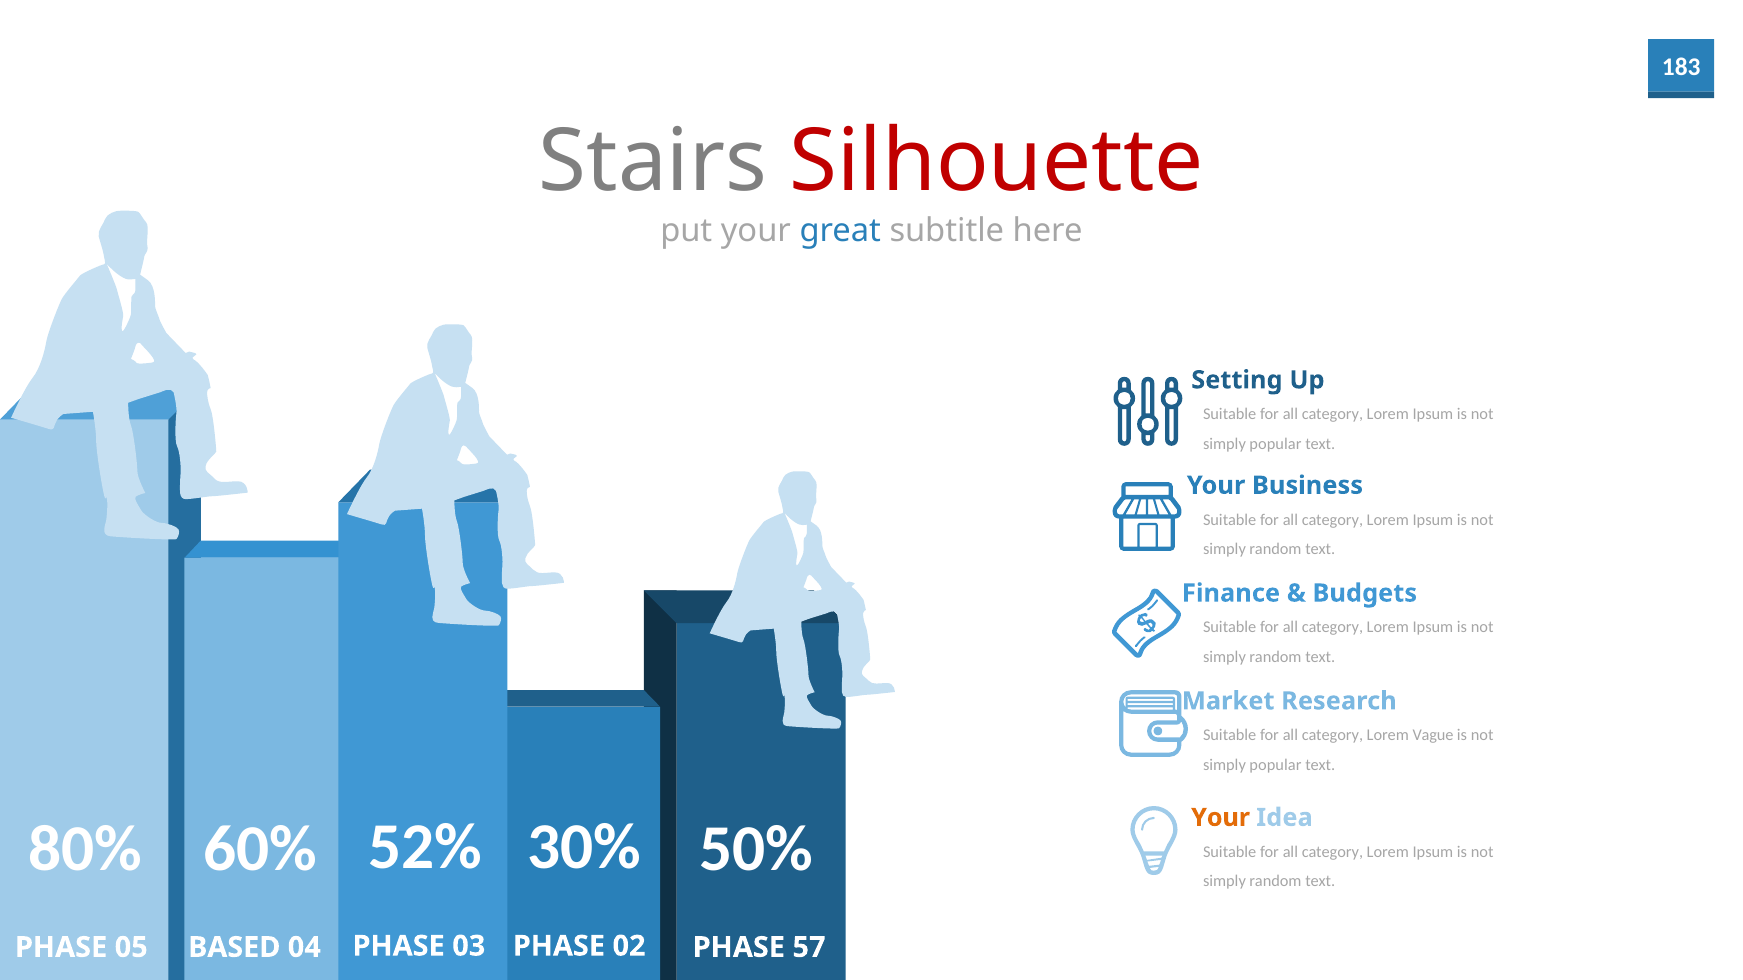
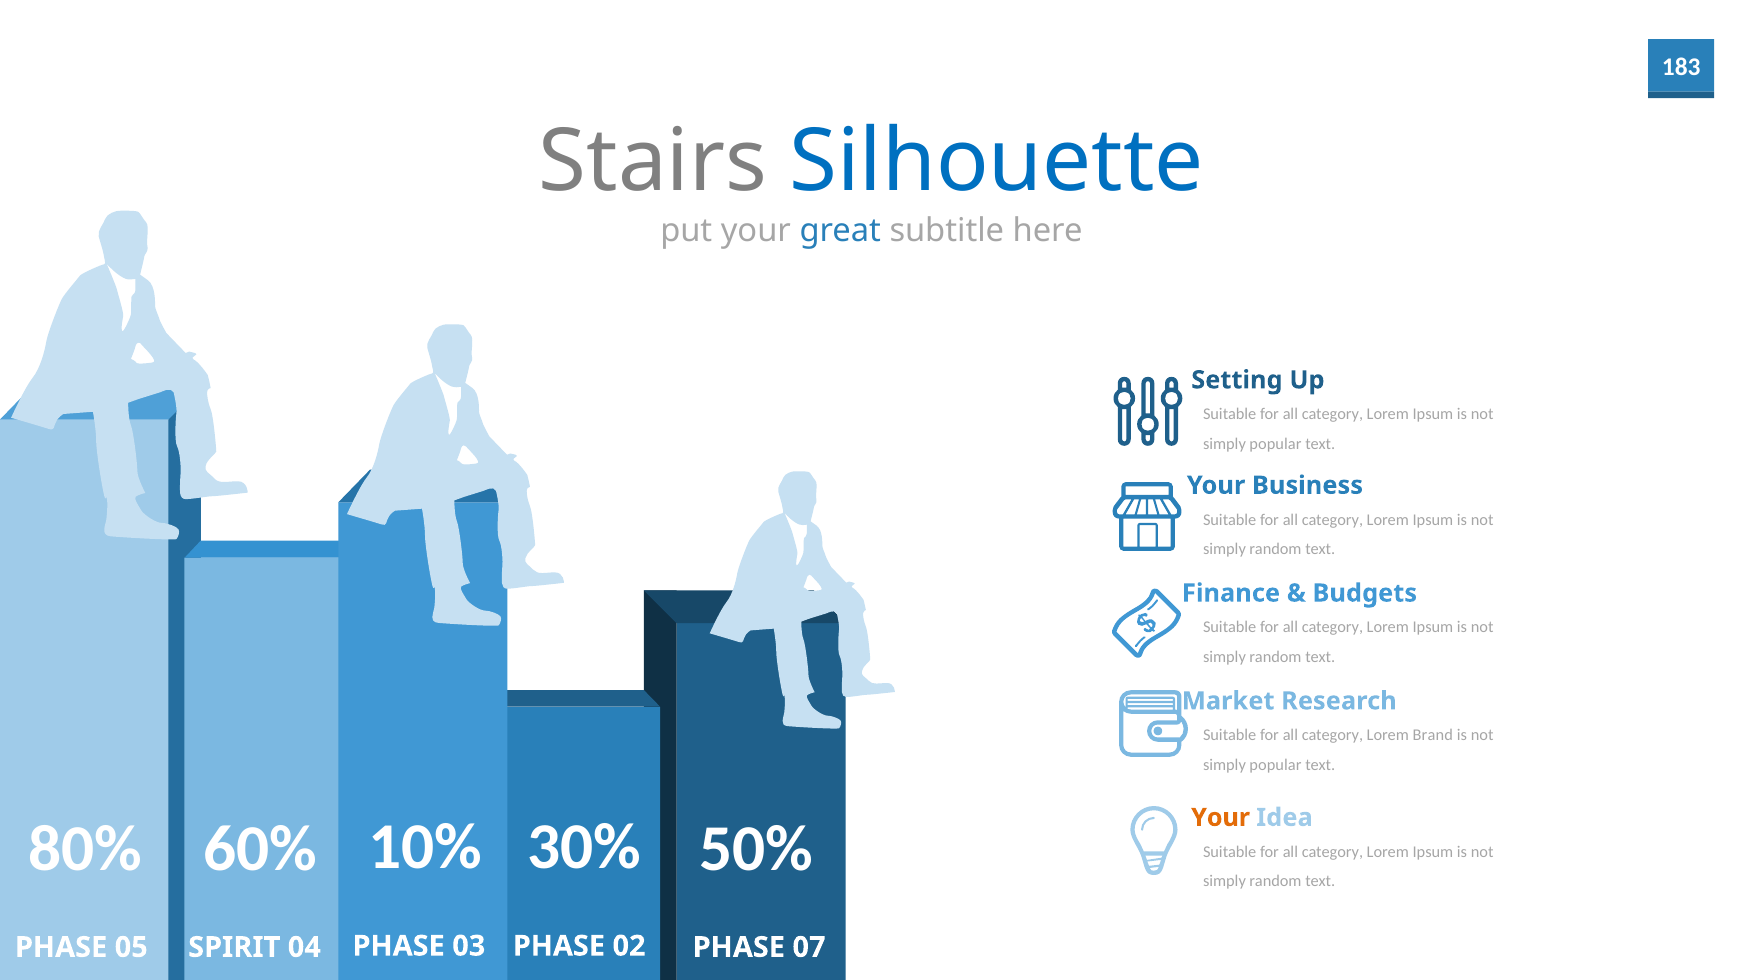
Silhouette colour: red -> blue
Vague: Vague -> Brand
52%: 52% -> 10%
BASED: BASED -> SPIRIT
57: 57 -> 07
